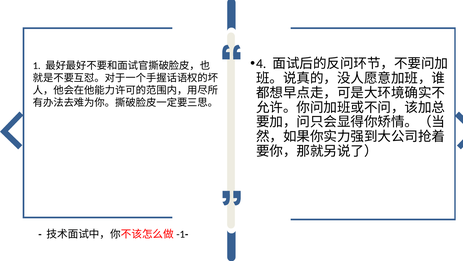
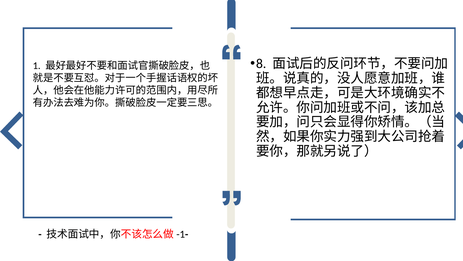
4: 4 -> 8
